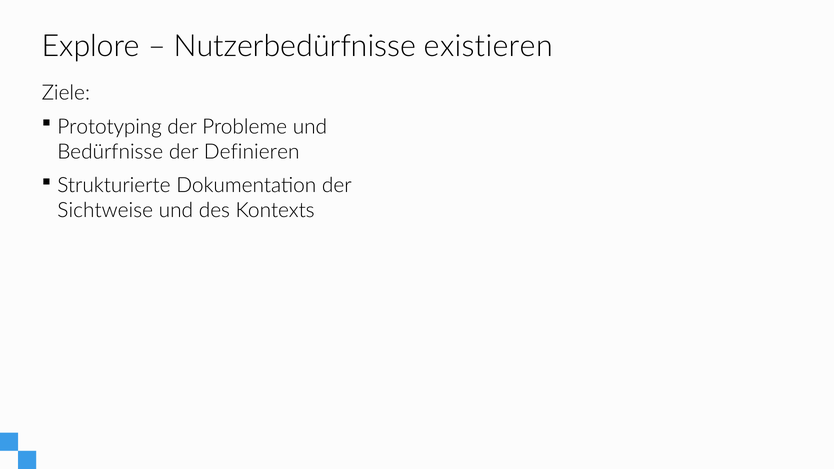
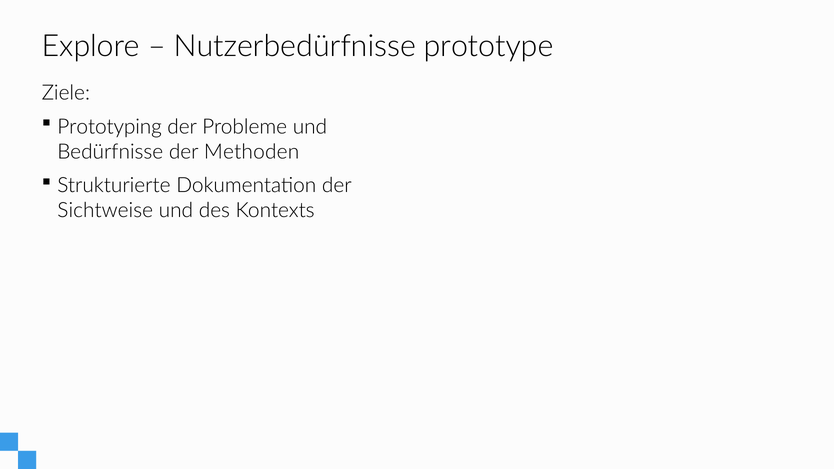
existieren: existieren -> prototype
Definieren: Definieren -> Methoden
